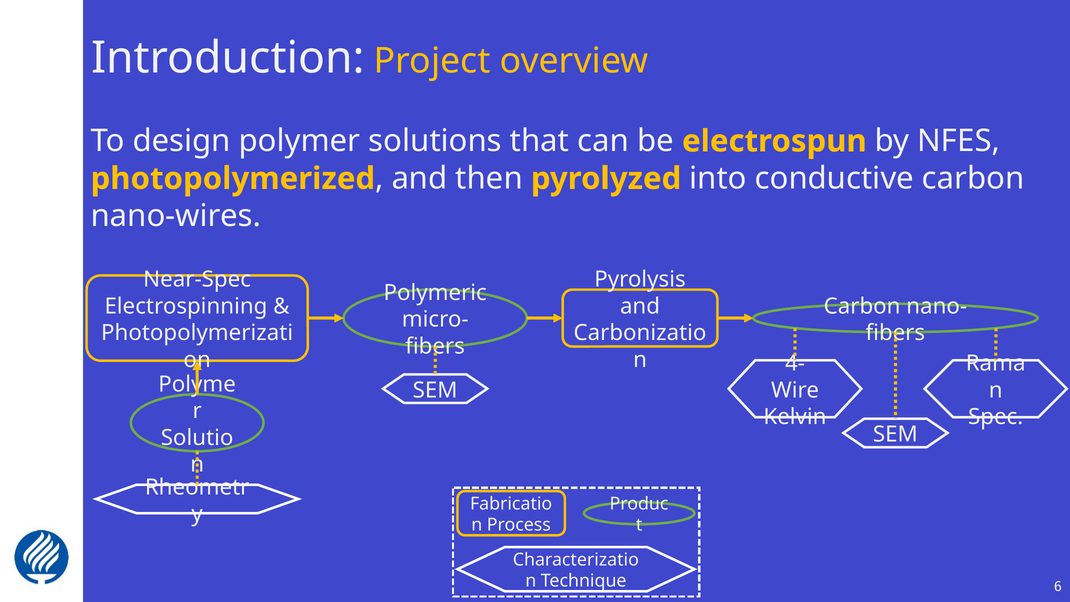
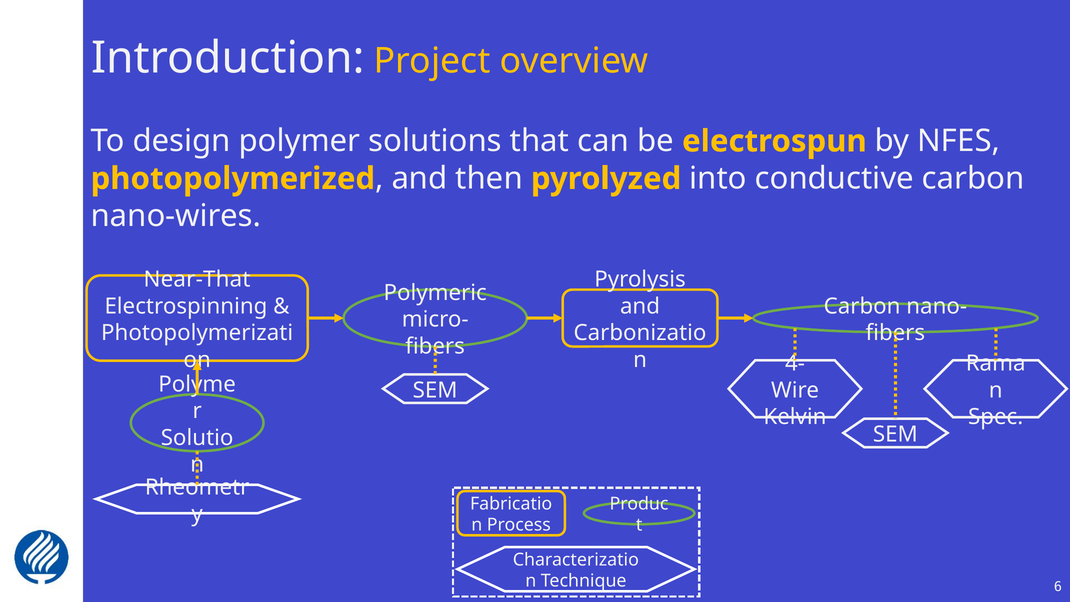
Near-Spec: Near-Spec -> Near-That
